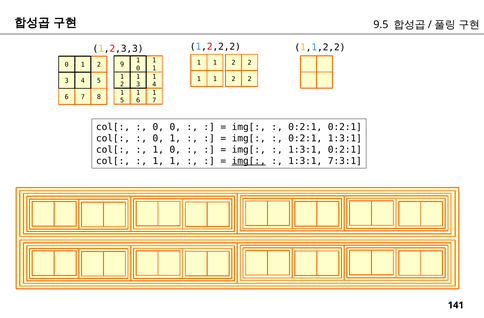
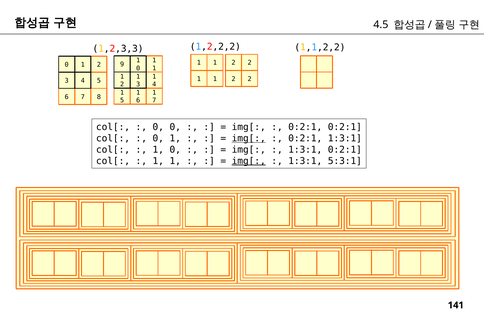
9.5: 9.5 -> 4.5
img[ at (249, 138) underline: none -> present
7:3:1: 7:3:1 -> 5:3:1
